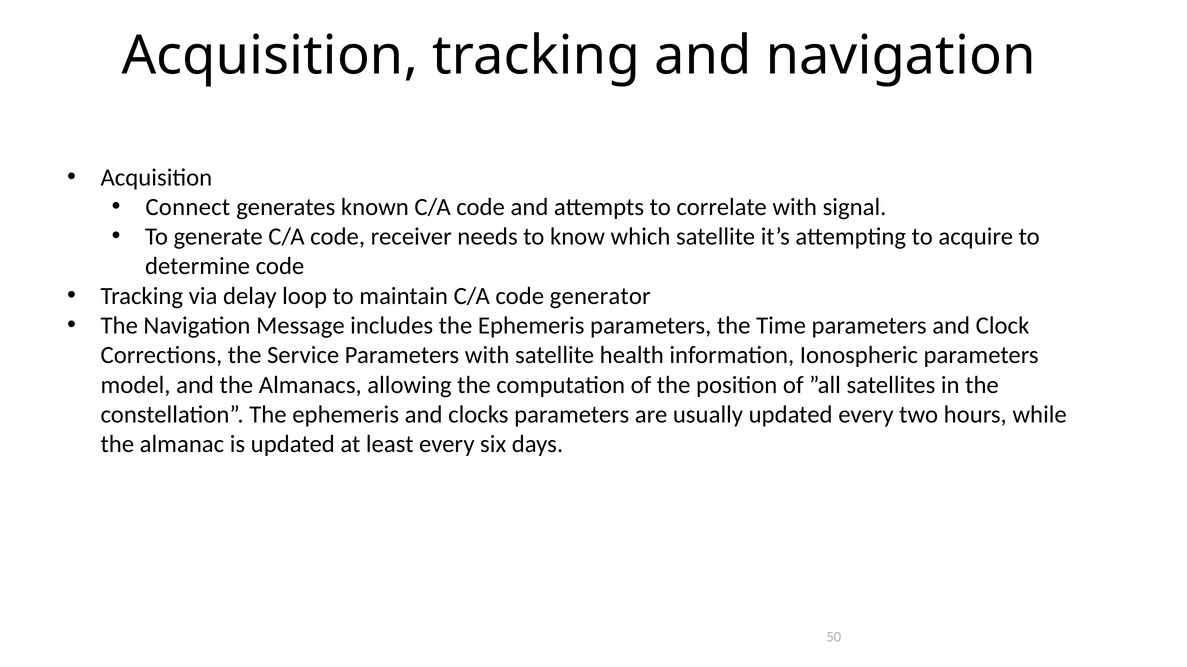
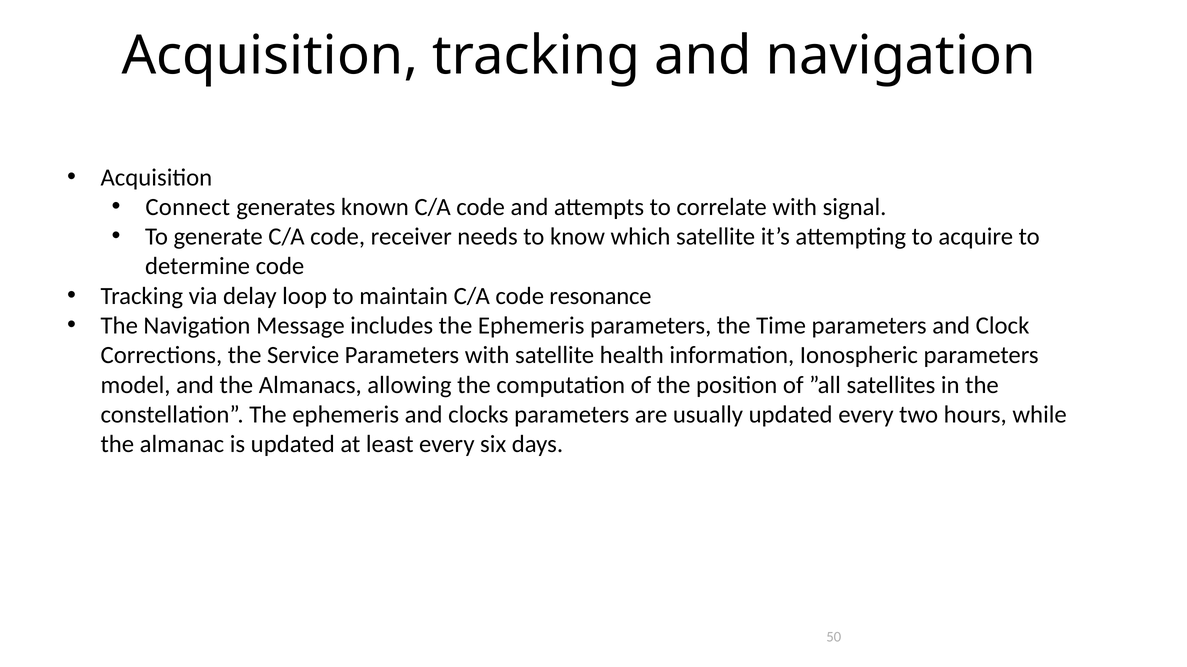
generator: generator -> resonance
